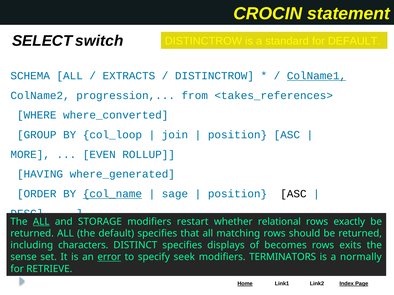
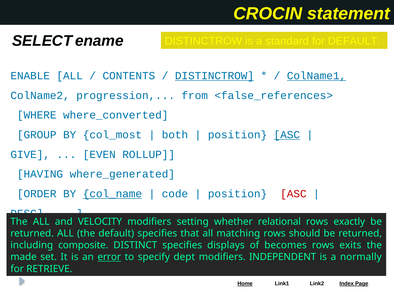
switch: switch -> ename
SCHEMA: SCHEMA -> ENABLE
EXTRACTS: EXTRACTS -> CONTENTS
DISTINCTROW at (214, 76) underline: none -> present
<takes_references>: <takes_references> -> <false_references>
col_loop: col_loop -> col_most
join: join -> both
ASC at (287, 135) underline: none -> present
MORE: MORE -> GIVE
sage: sage -> code
ASC at (293, 194) colour: black -> red
ALL at (41, 222) underline: present -> none
STORAGE: STORAGE -> VELOCITY
restart: restart -> setting
characters: characters -> composite
sense: sense -> made
seek: seek -> dept
TERMINATORS: TERMINATORS -> INDEPENDENT
